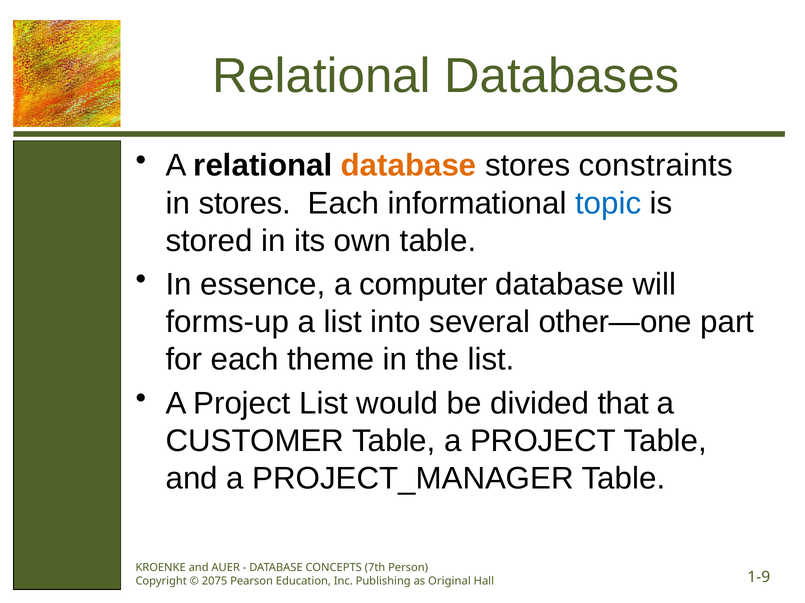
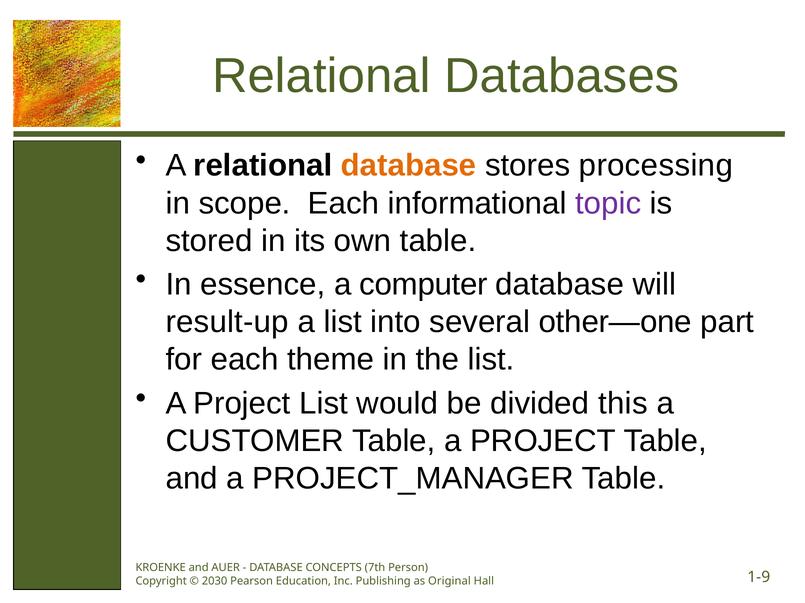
constraints: constraints -> processing
in stores: stores -> scope
topic colour: blue -> purple
forms-up: forms-up -> result-up
that: that -> this
2075: 2075 -> 2030
